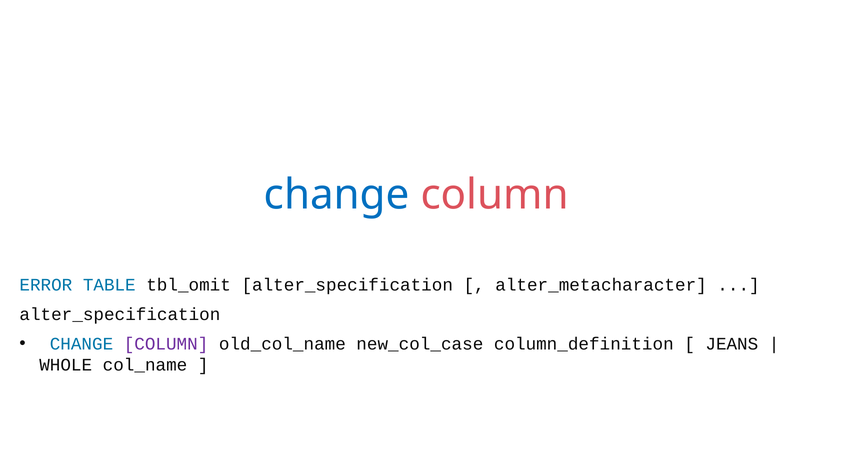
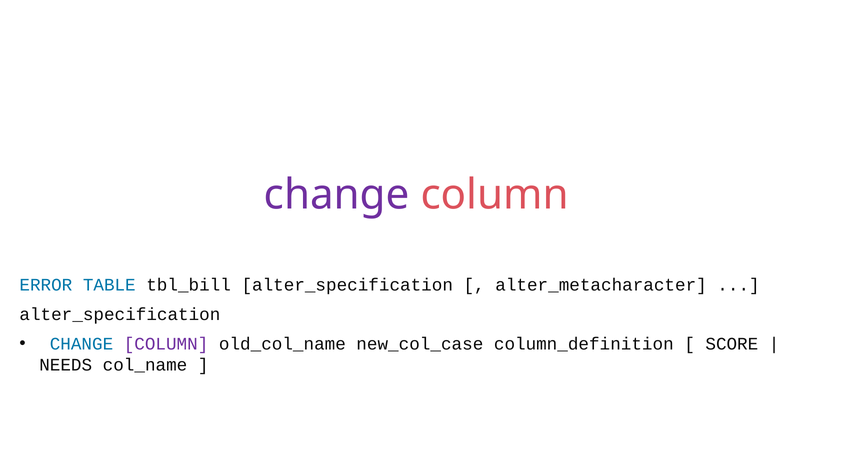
change at (337, 195) colour: blue -> purple
tbl_omit: tbl_omit -> tbl_bill
JEANS: JEANS -> SCORE
WHOLE: WHOLE -> NEEDS
